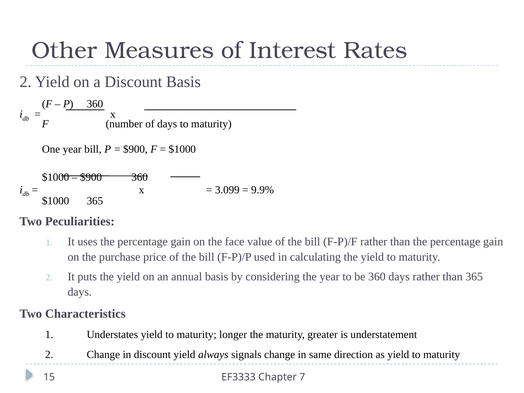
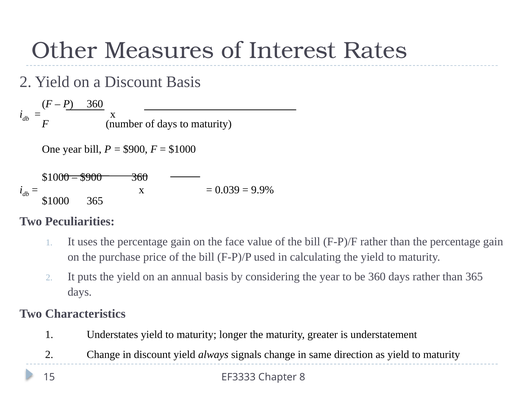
3.099: 3.099 -> 0.039
7: 7 -> 8
